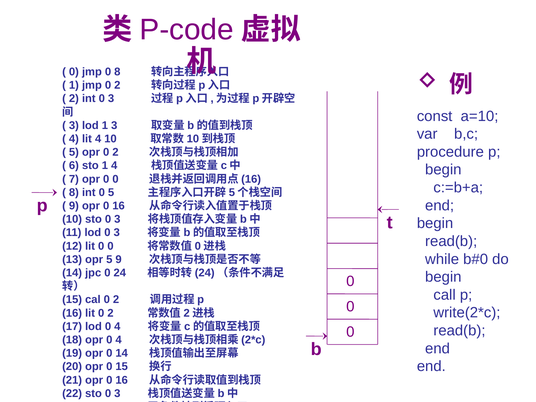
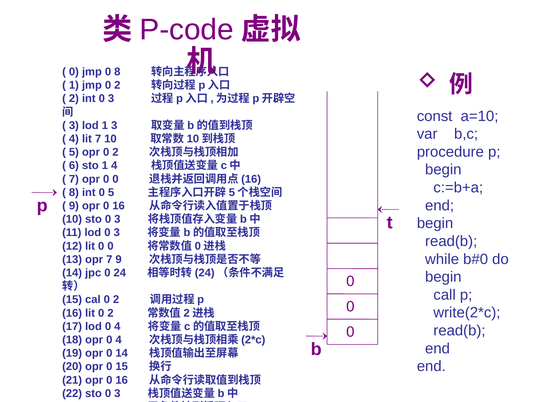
lit 4: 4 -> 7
opr 5: 5 -> 7
